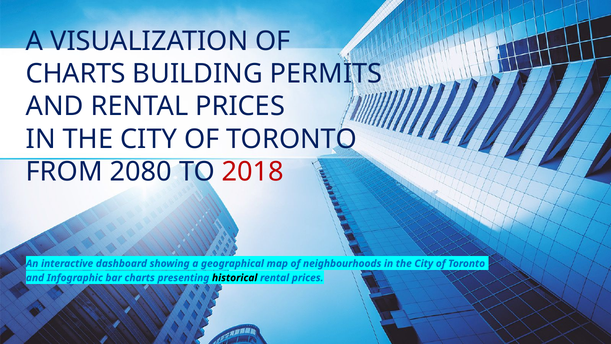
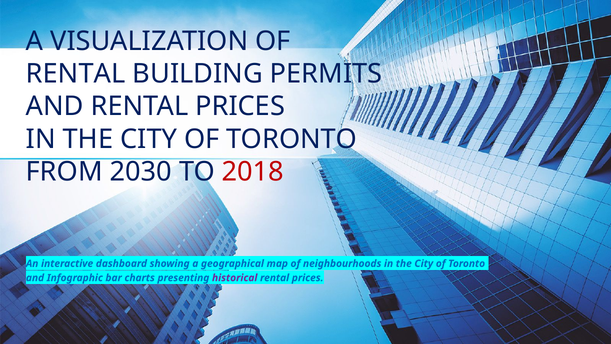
CHARTS at (76, 74): CHARTS -> RENTAL
2080: 2080 -> 2030
historical colour: black -> purple
